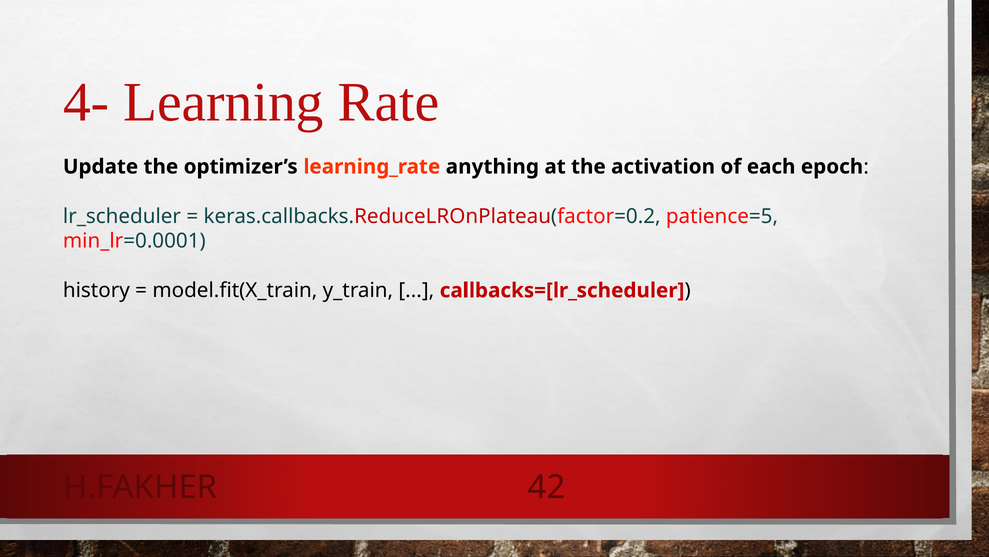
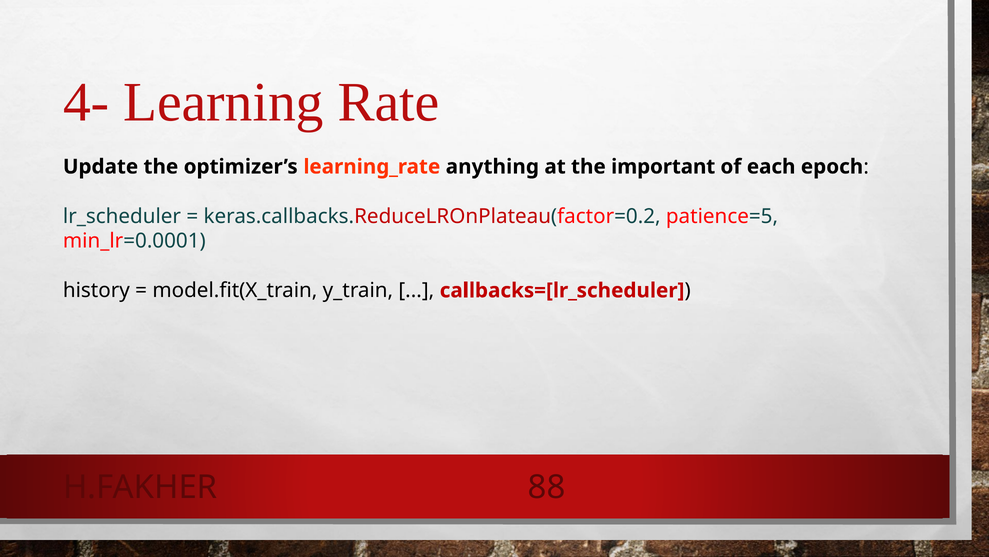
activation: activation -> important
42: 42 -> 88
